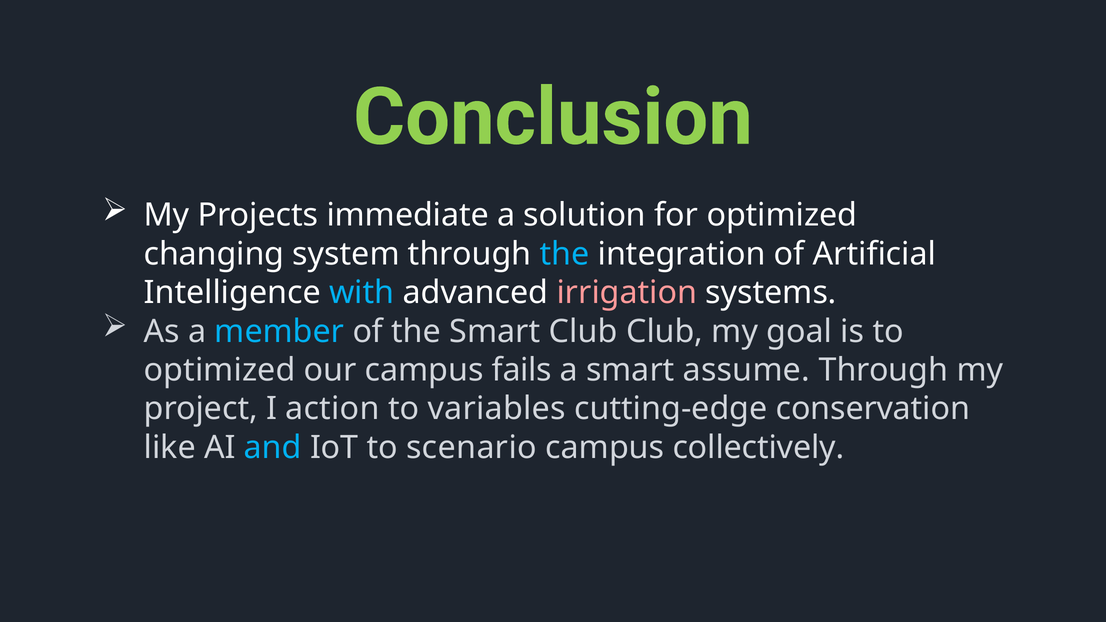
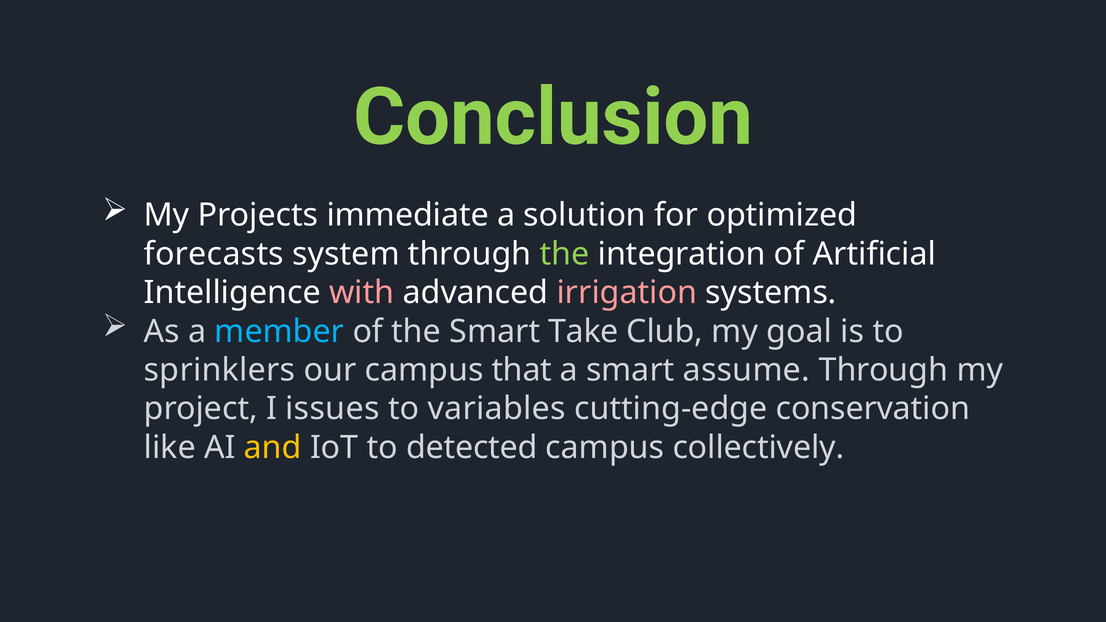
changing: changing -> forecasts
the at (564, 254) colour: light blue -> light green
with colour: light blue -> pink
Smart Club: Club -> Take
optimized at (220, 370): optimized -> sprinklers
fails: fails -> that
action: action -> issues
and colour: light blue -> yellow
scenario: scenario -> detected
